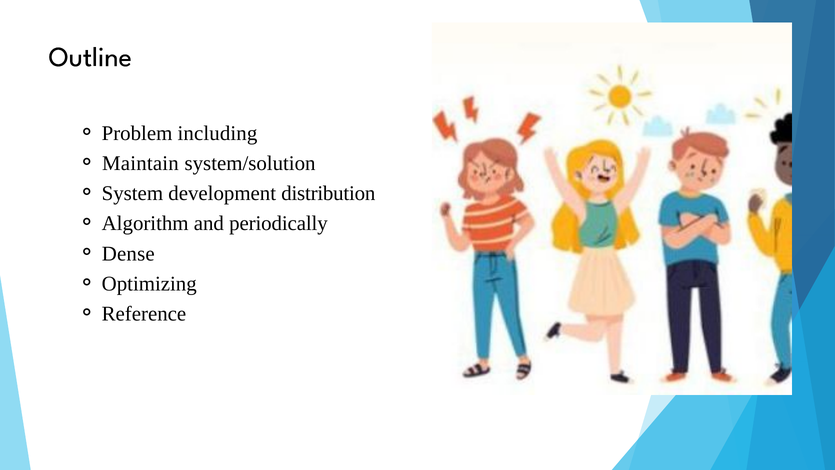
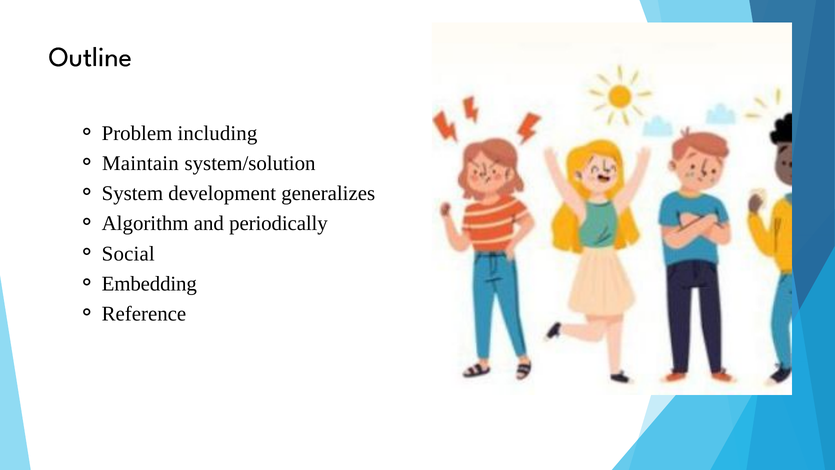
distribution: distribution -> generalizes
Dense: Dense -> Social
Optimizing: Optimizing -> Embedding
